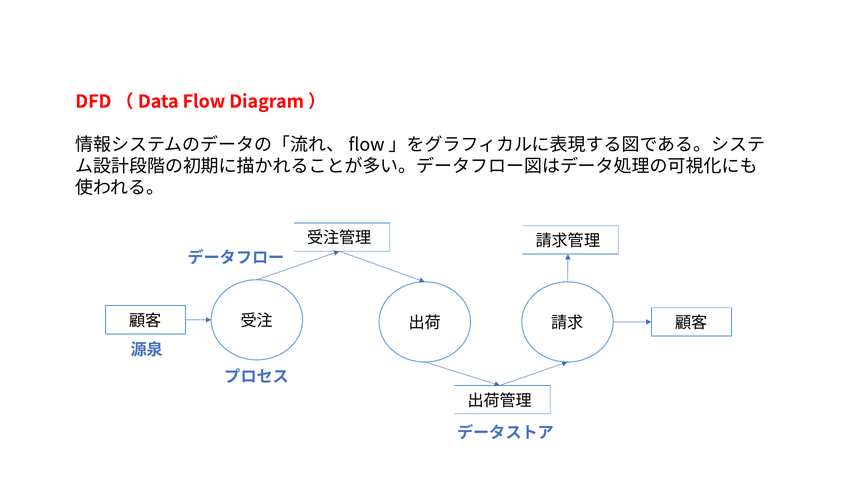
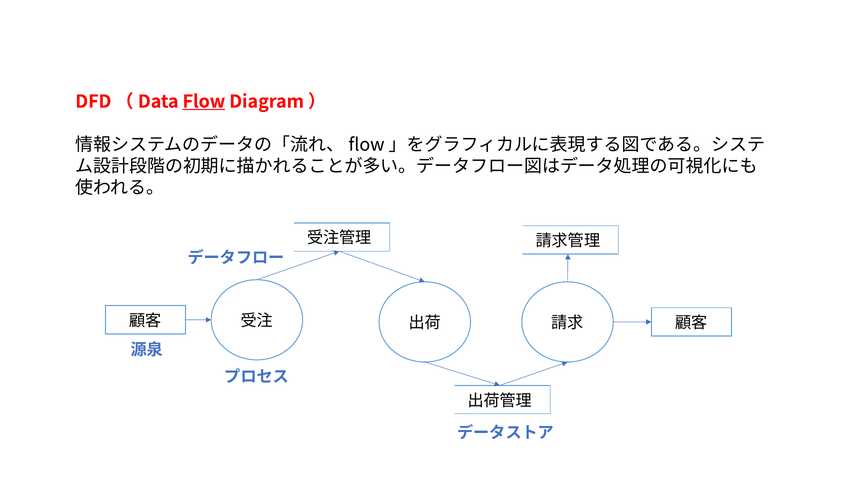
Flow at (204, 102) underline: none -> present
